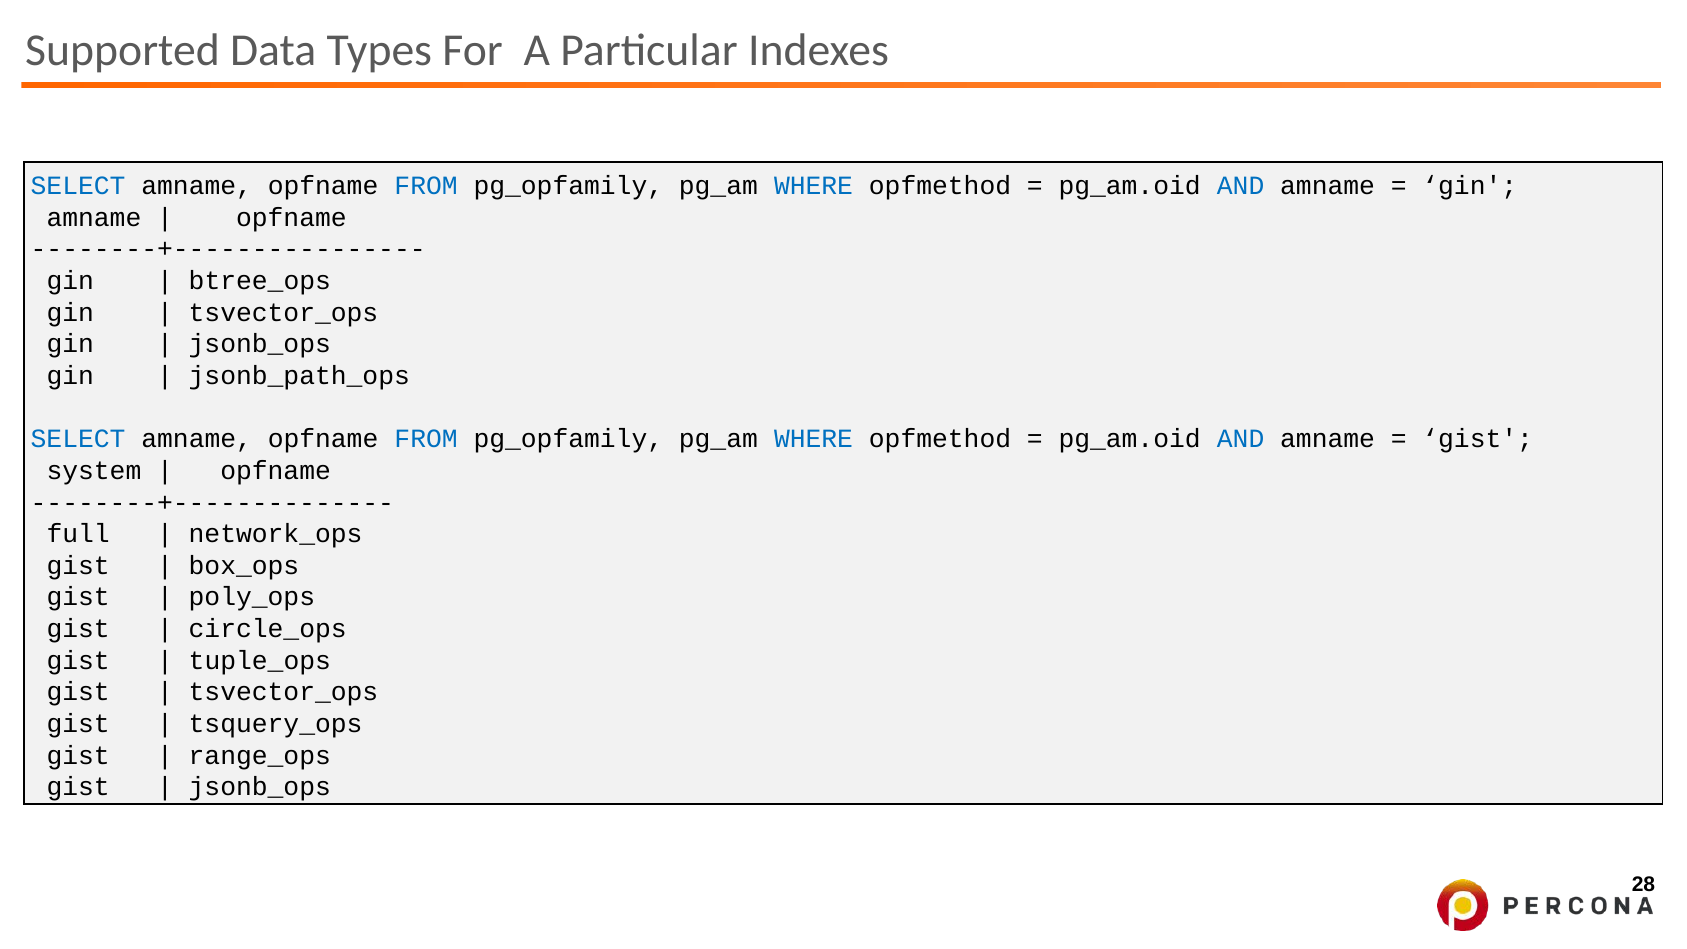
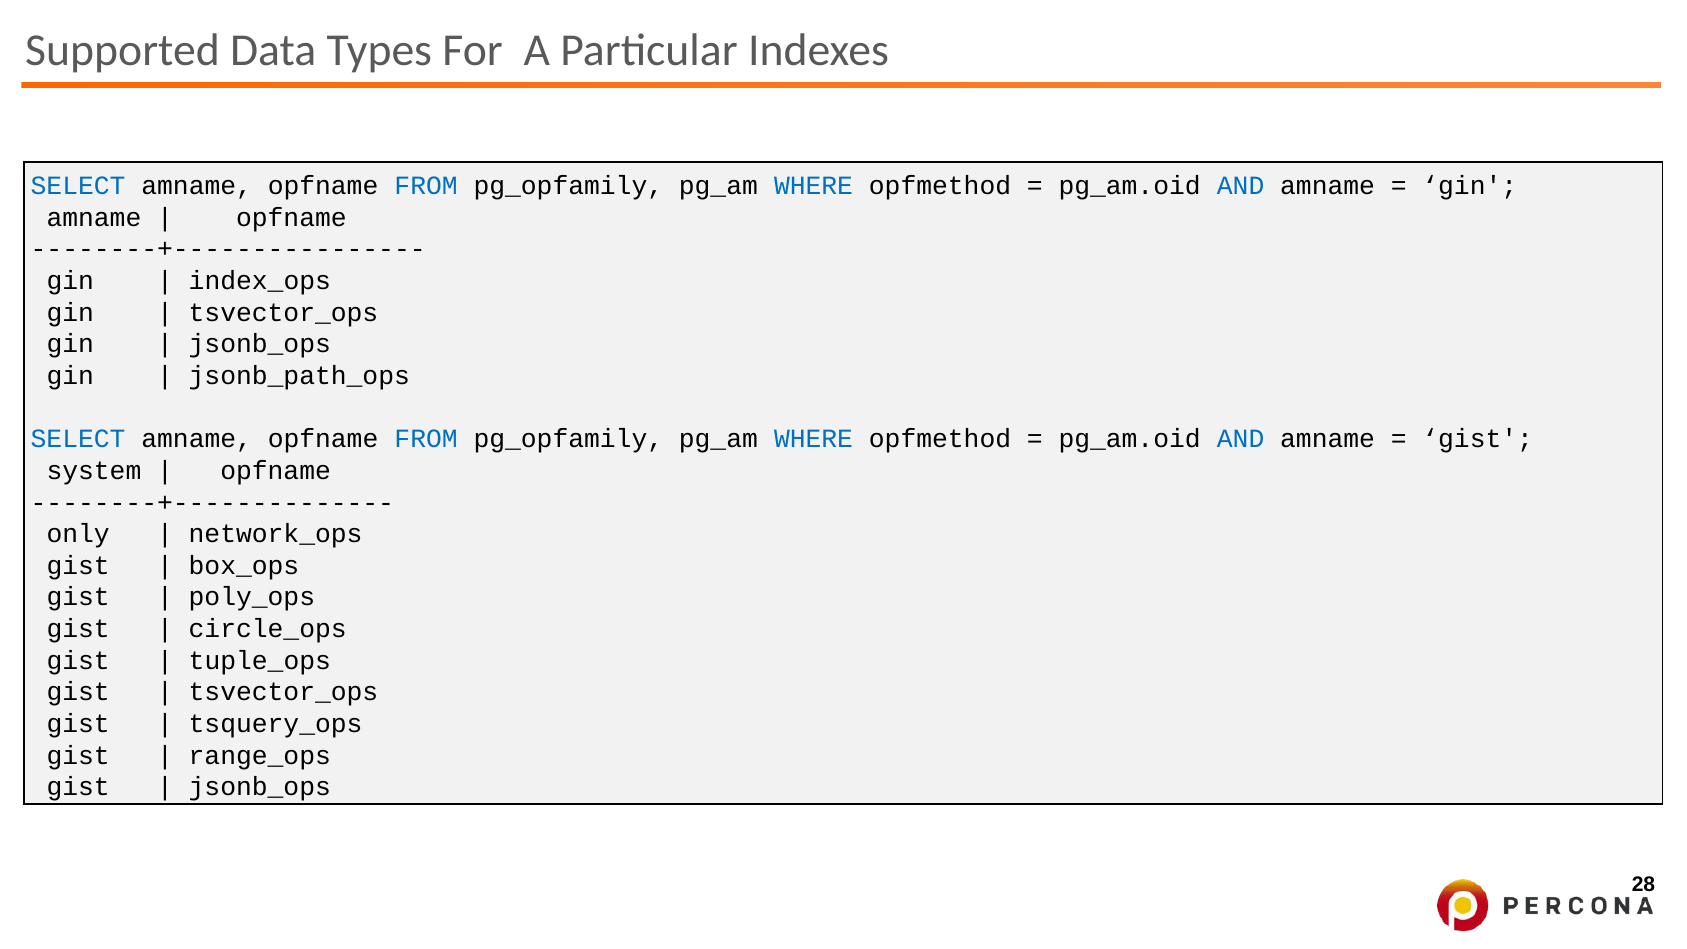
btree_ops: btree_ops -> index_ops
full: full -> only
